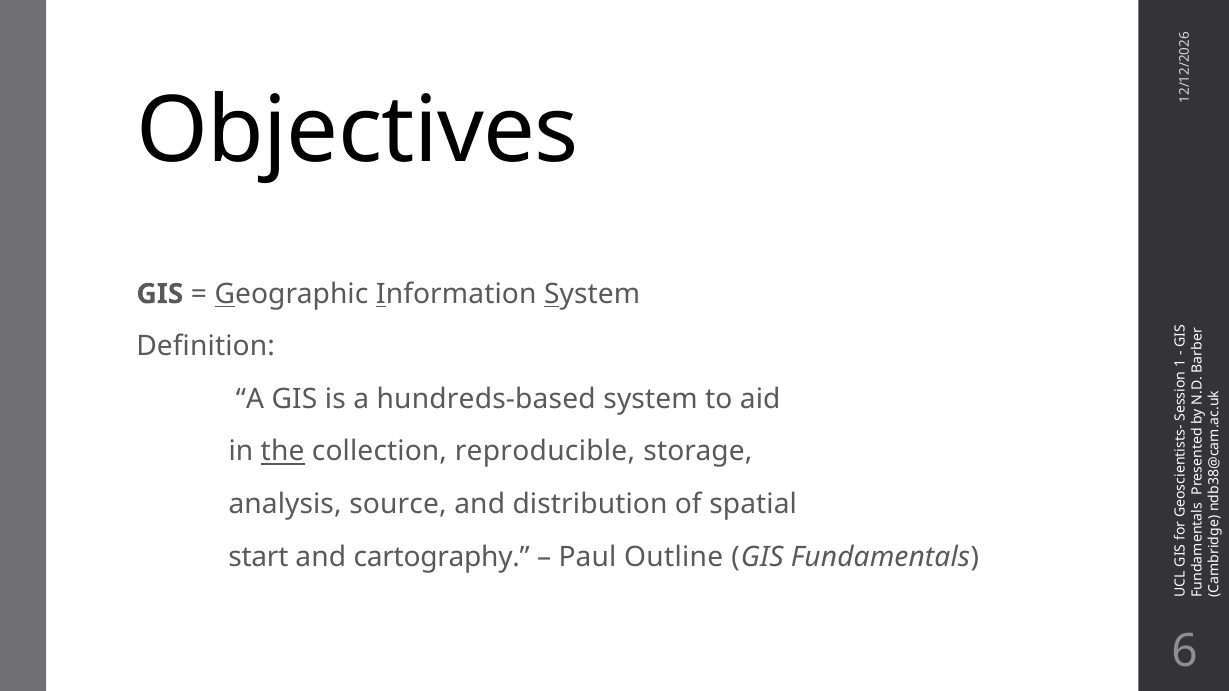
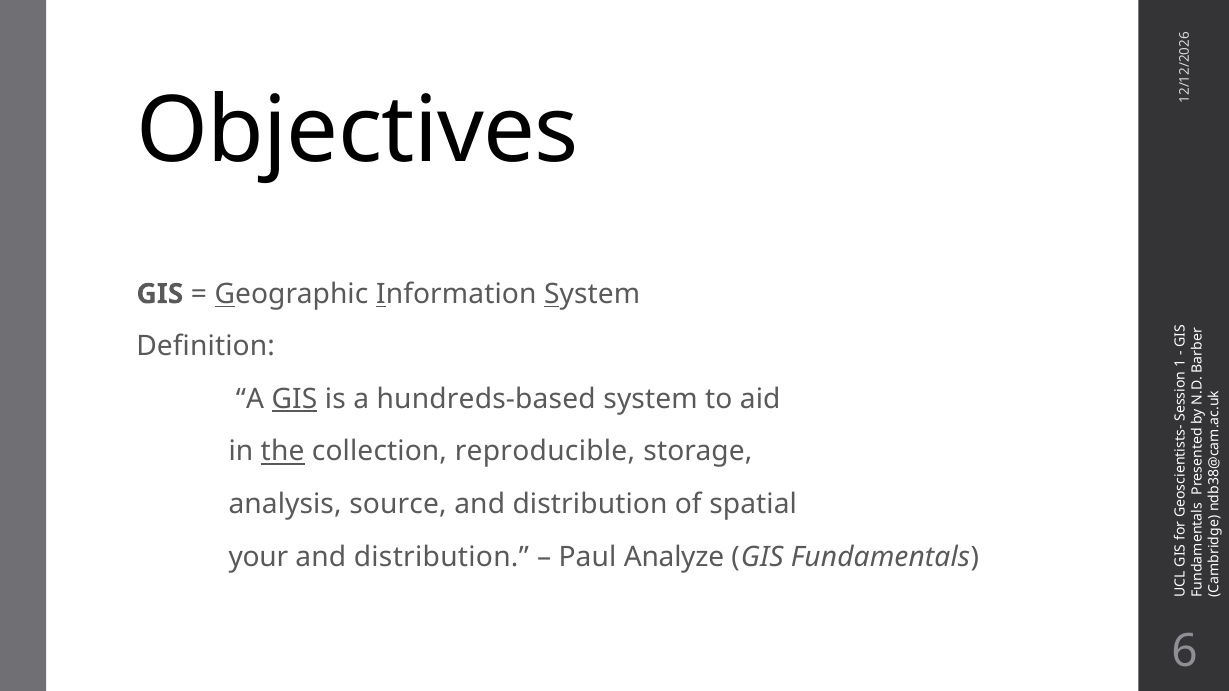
GIS at (294, 399) underline: none -> present
start: start -> your
cartography at (442, 557): cartography -> distribution
Outline: Outline -> Analyze
